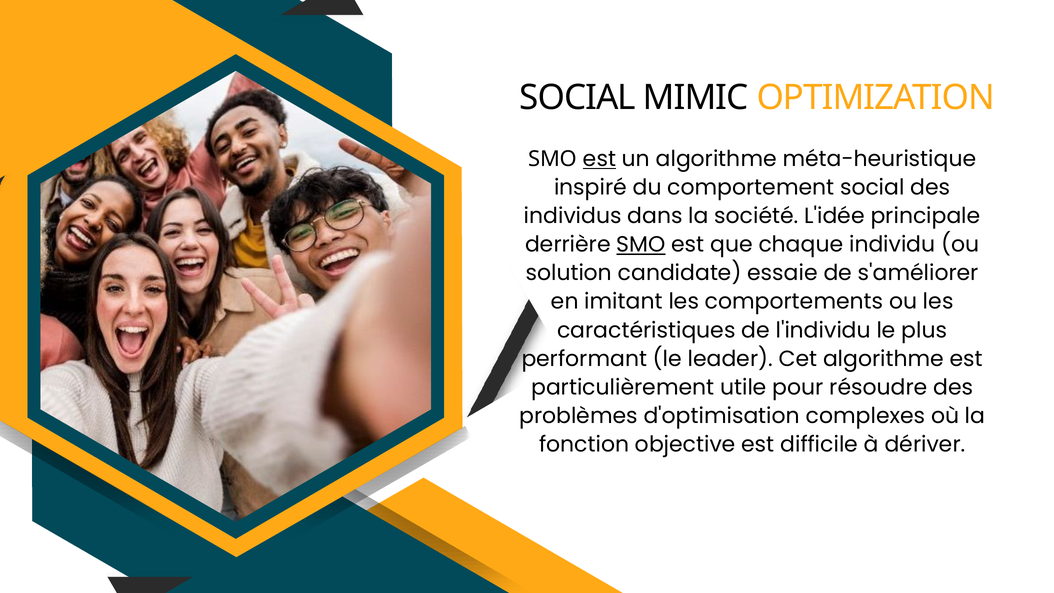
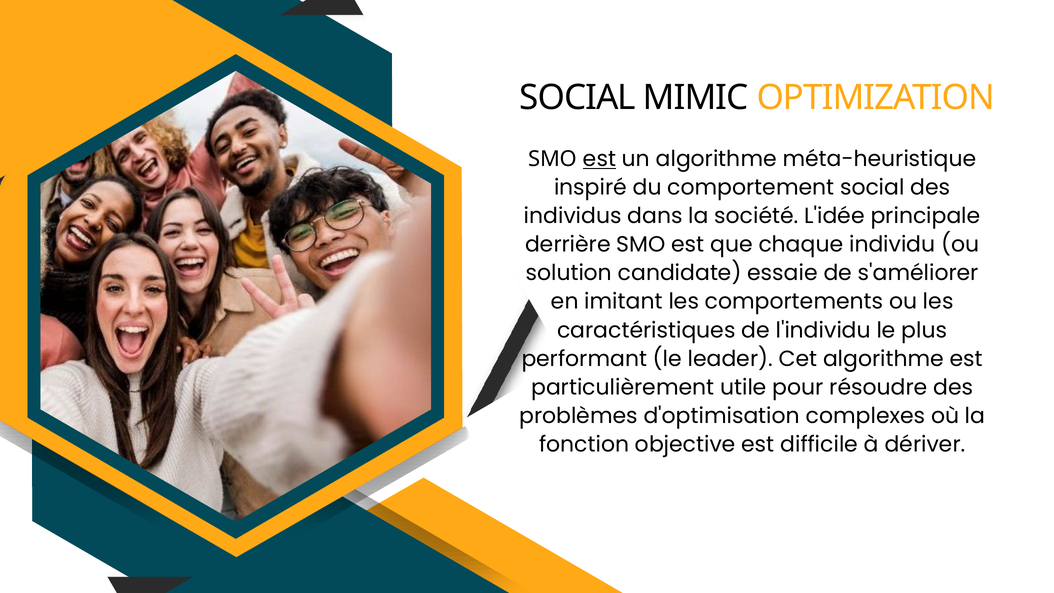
SMO at (641, 245) underline: present -> none
